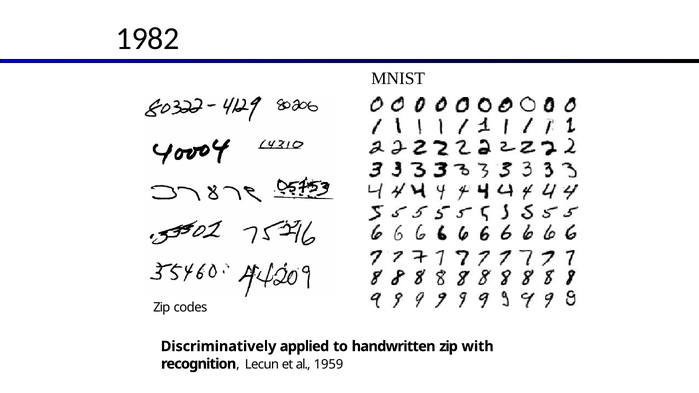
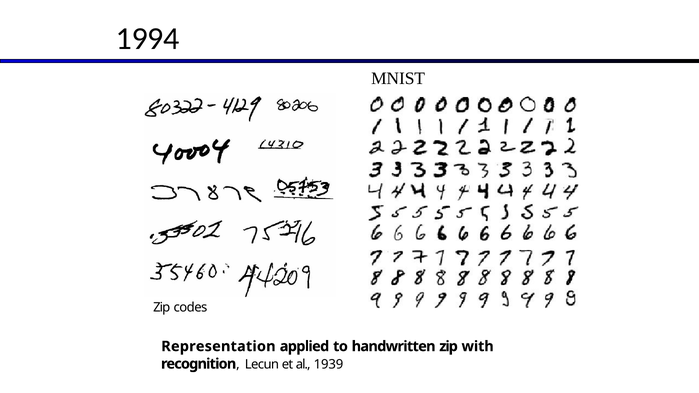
1982: 1982 -> 1994
Discriminatively: Discriminatively -> Representation
1959: 1959 -> 1939
